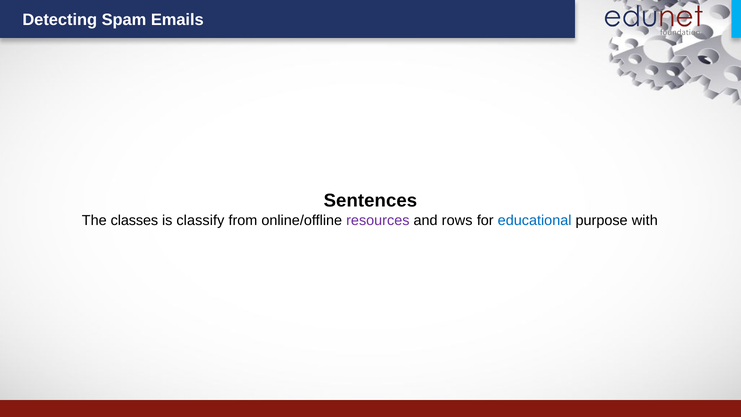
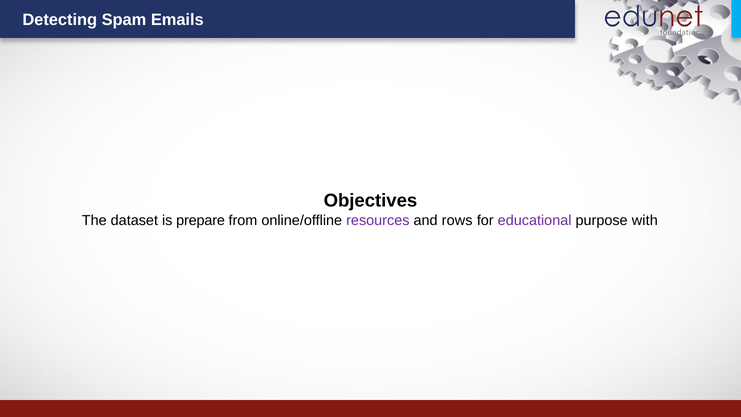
Sentences: Sentences -> Objectives
classes: classes -> dataset
classify: classify -> prepare
educational colour: blue -> purple
